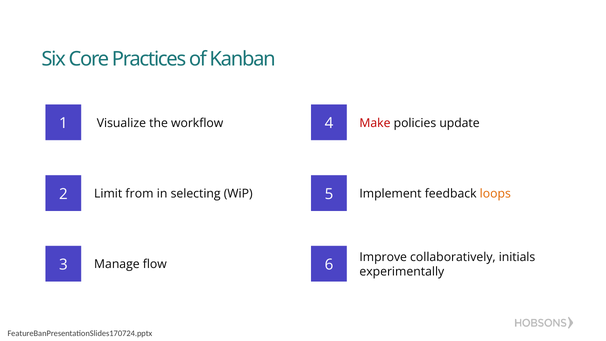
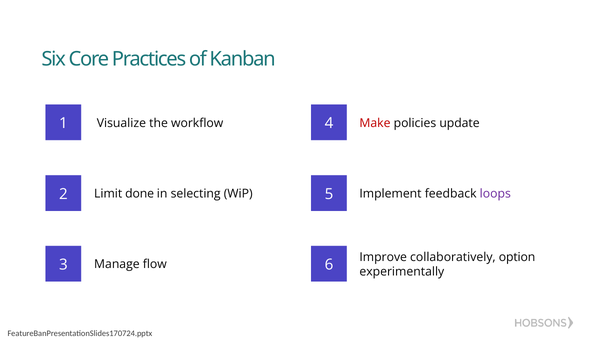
from: from -> done
loops colour: orange -> purple
initials: initials -> option
